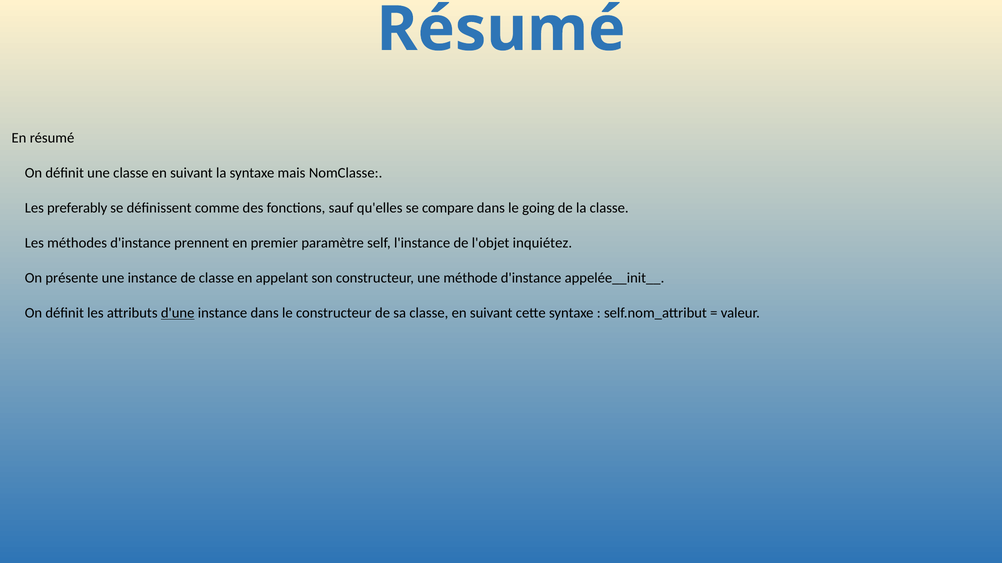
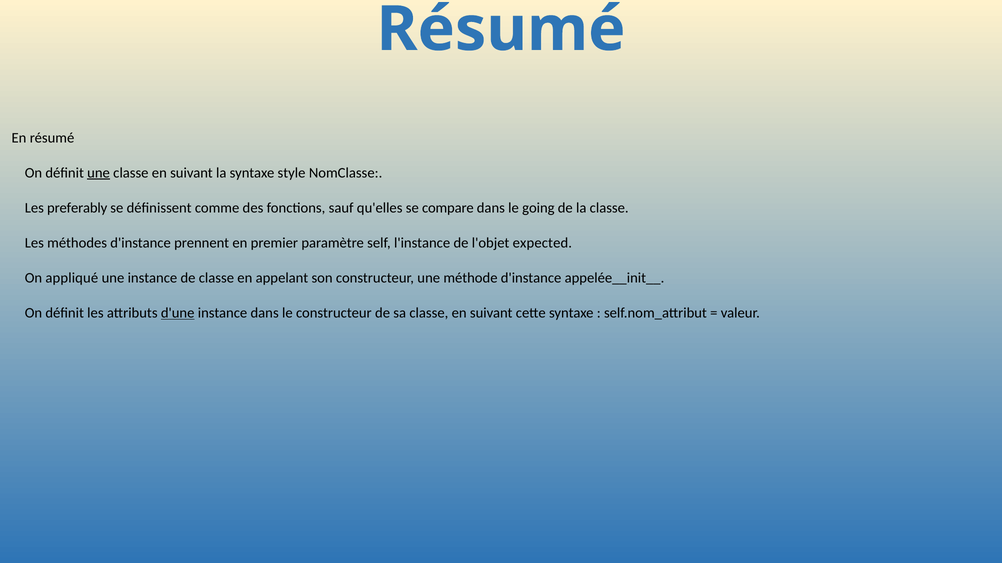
une at (99, 173) underline: none -> present
mais: mais -> style
inquiétez: inquiétez -> expected
présente: présente -> appliqué
